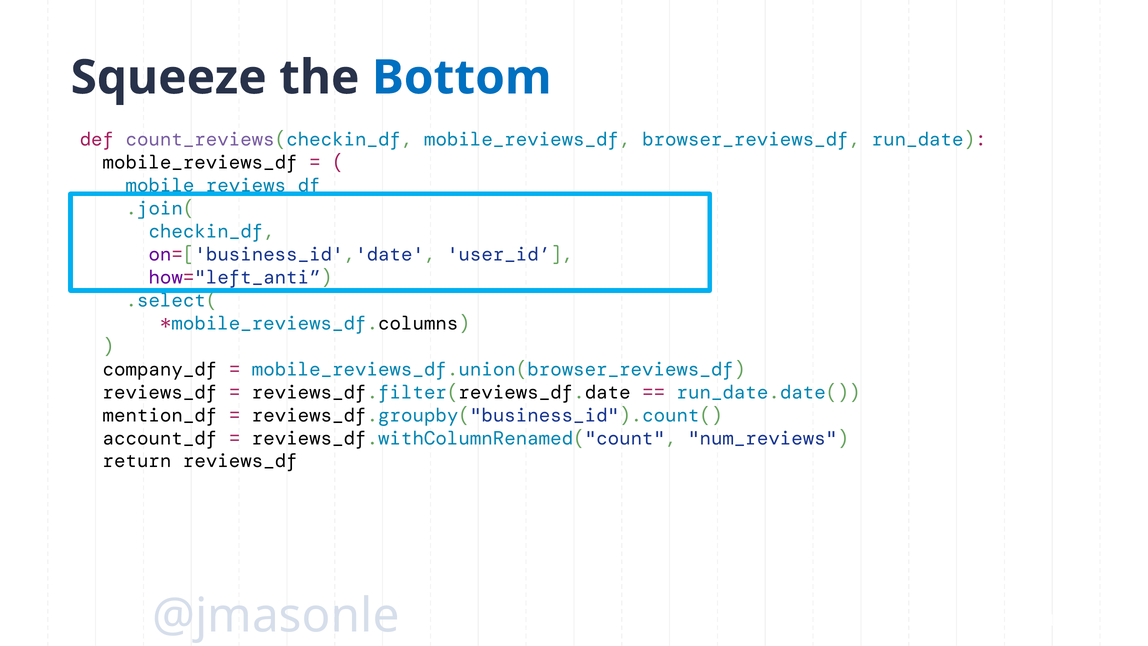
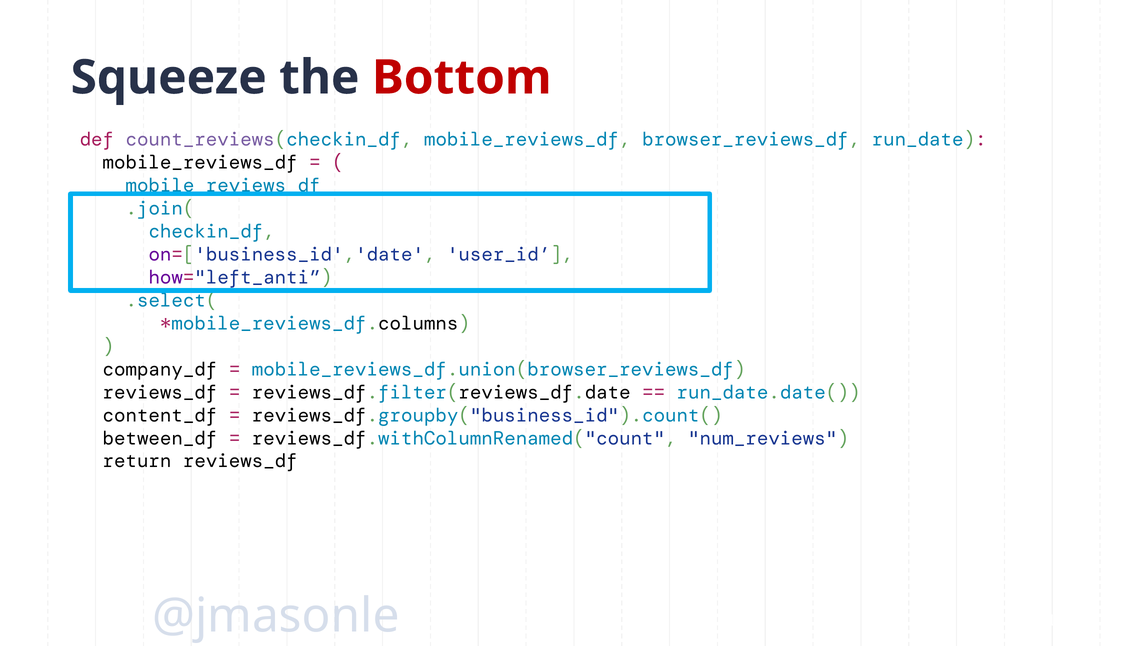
Bottom colour: blue -> red
mention_df: mention_df -> content_df
account_df: account_df -> between_df
